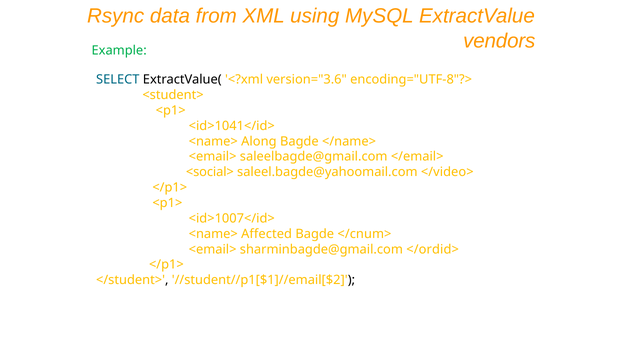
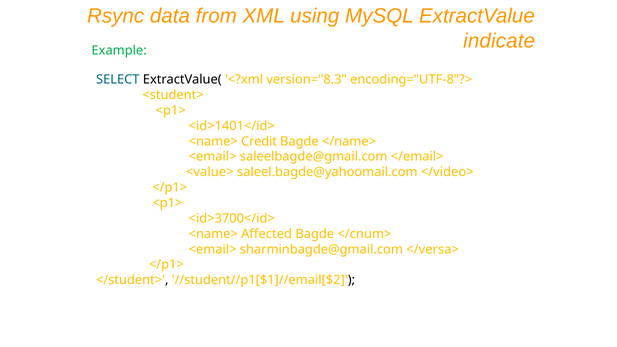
vendors: vendors -> indicate
version="3.6: version="3.6 -> version="8.3
<id>1041</id>: <id>1041</id> -> <id>1401</id>
Along: Along -> Credit
<social>: <social> -> <value>
<id>1007</id>: <id>1007</id> -> <id>3700</id>
</ordid>: </ordid> -> </versa>
